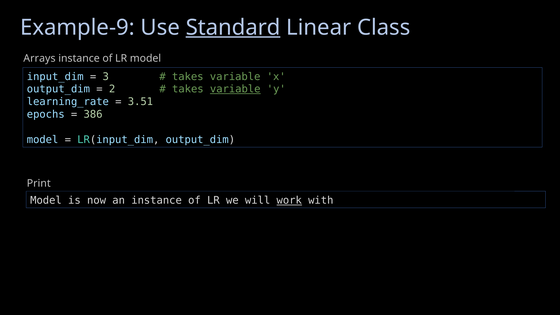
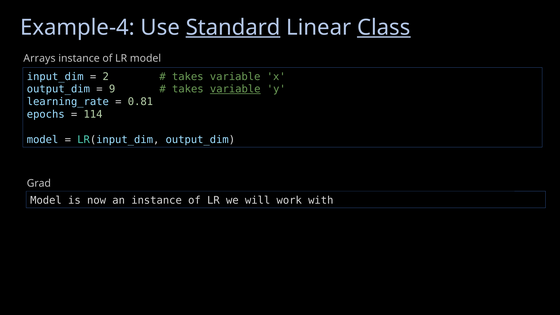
Example-9: Example-9 -> Example-4
Class underline: none -> present
3: 3 -> 2
2: 2 -> 9
3.51: 3.51 -> 0.81
386: 386 -> 114
Print: Print -> Grad
work underline: present -> none
